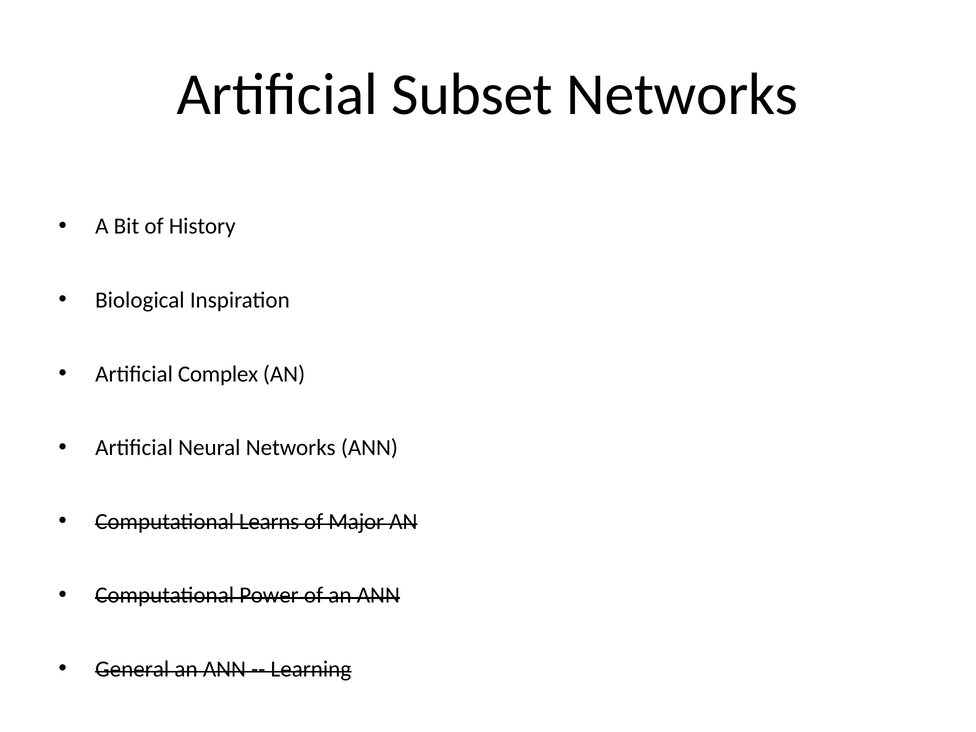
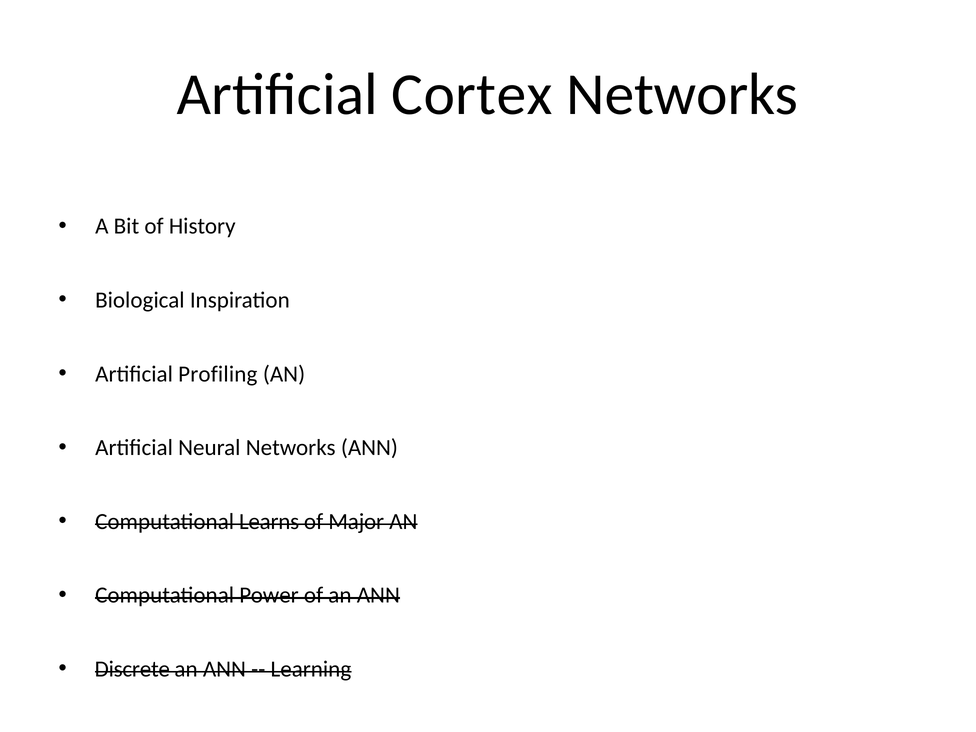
Subset: Subset -> Cortex
Complex: Complex -> Profiling
General: General -> Discrete
